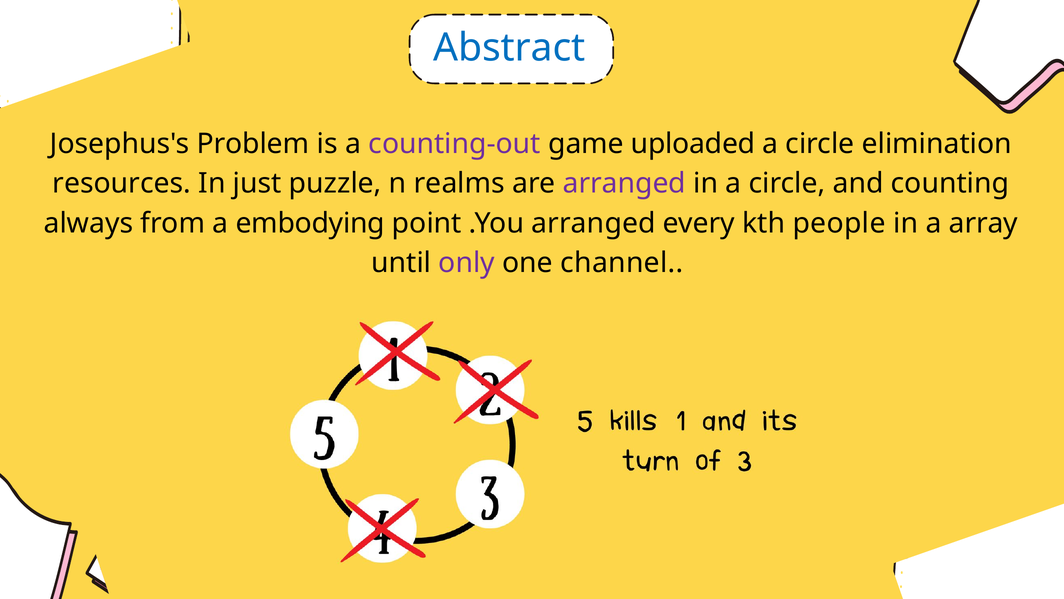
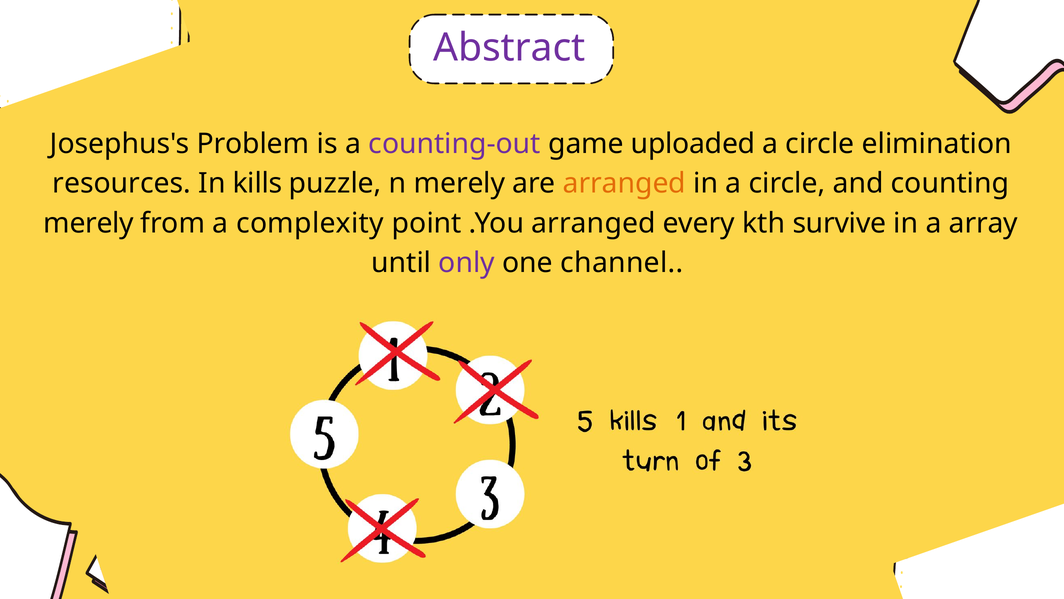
Abstract colour: blue -> purple
just: just -> kills
n realms: realms -> merely
arranged at (624, 183) colour: purple -> orange
always at (88, 223): always -> merely
embodying: embodying -> complexity
people: people -> survive
